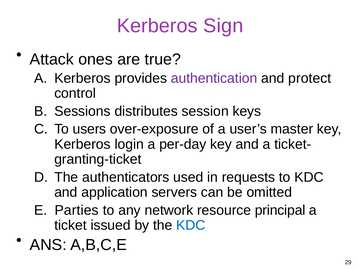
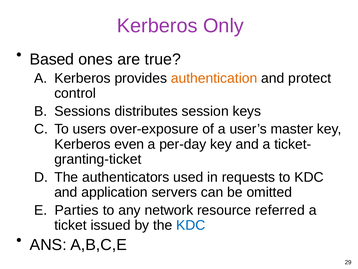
Sign: Sign -> Only
Attack: Attack -> Based
authentication colour: purple -> orange
login: login -> even
principal: principal -> referred
